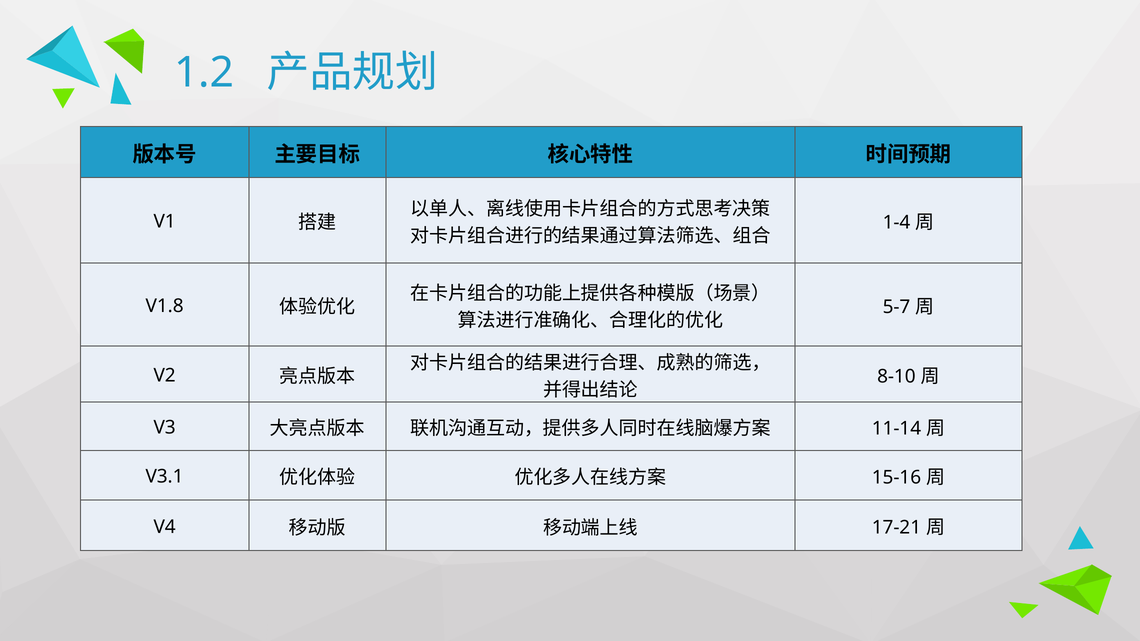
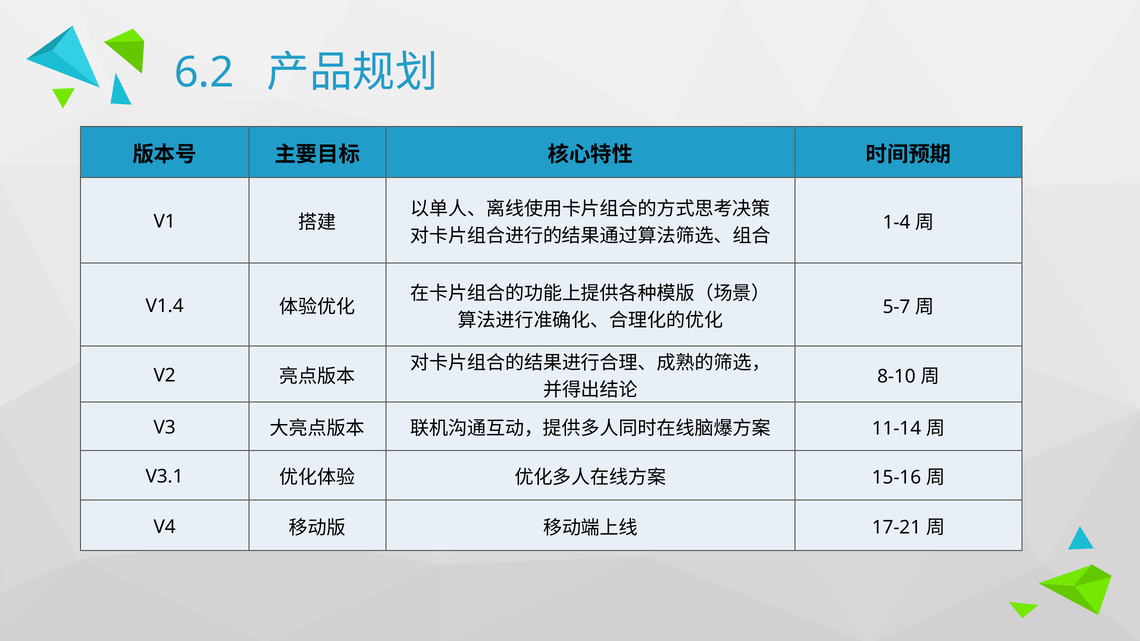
1.2: 1.2 -> 6.2
V1.8: V1.8 -> V1.4
